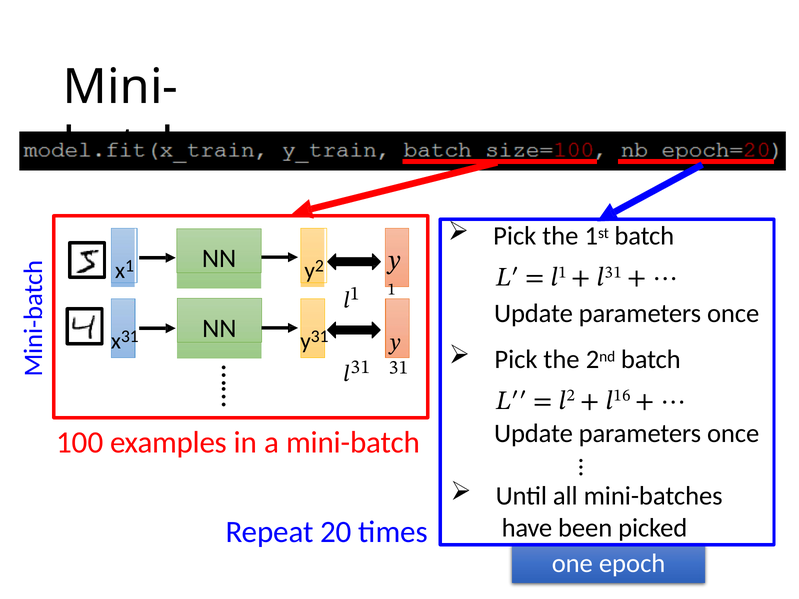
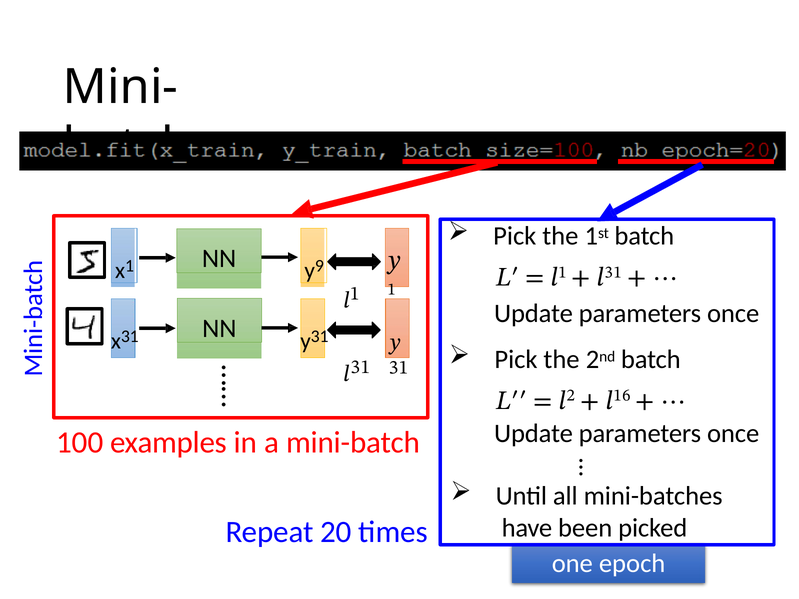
2 at (319, 266): 2 -> 9
